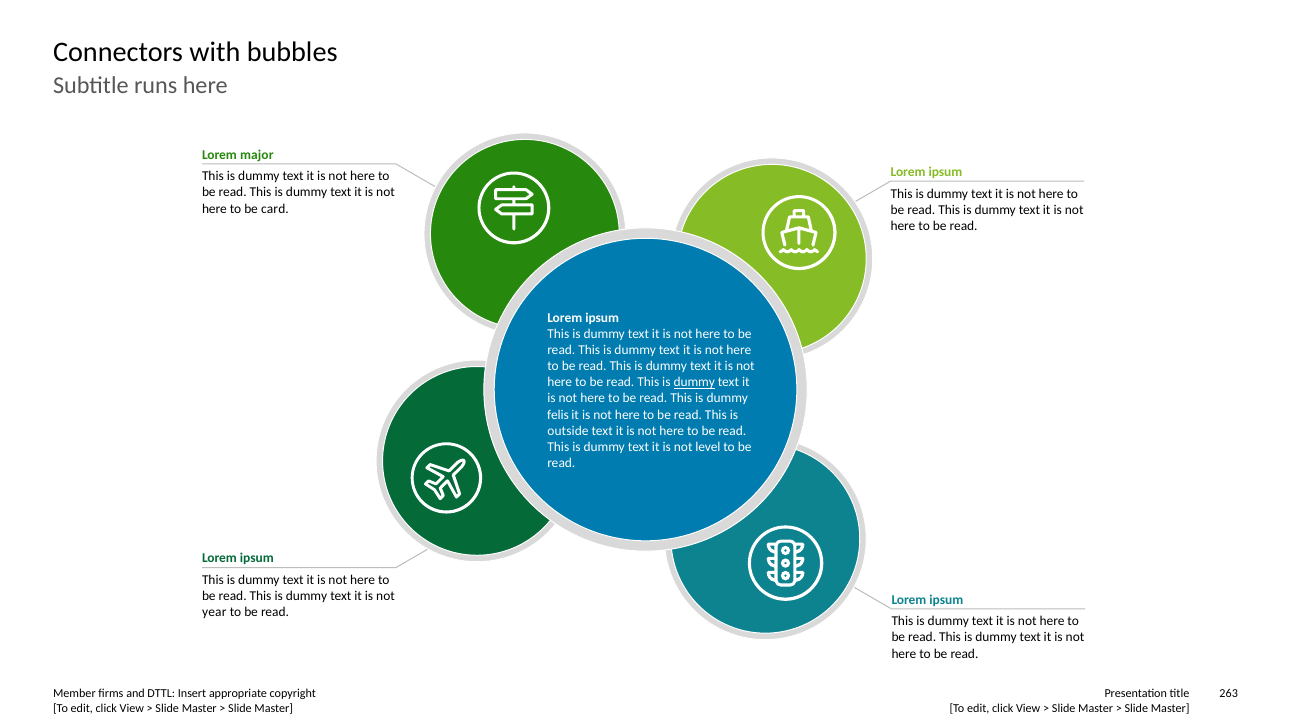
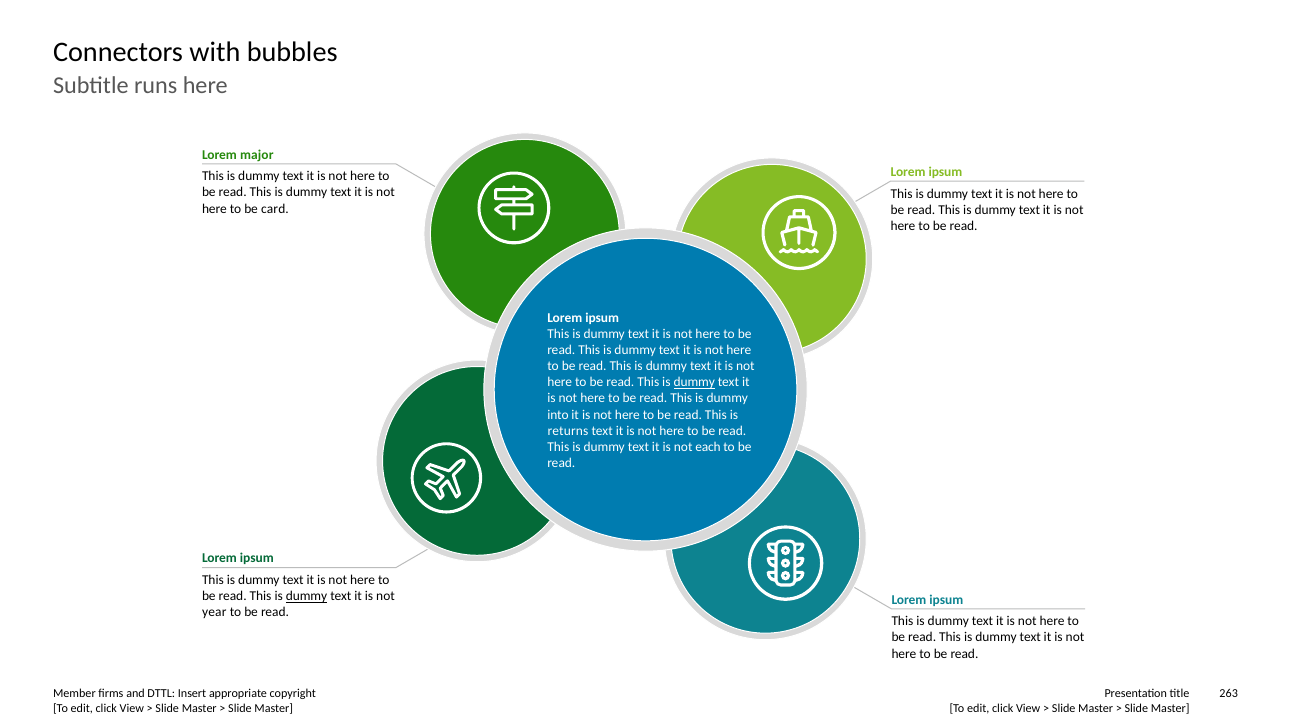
felis: felis -> into
outside: outside -> returns
level: level -> each
dummy at (307, 596) underline: none -> present
